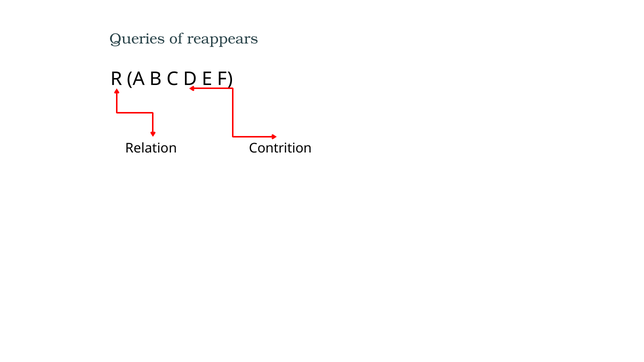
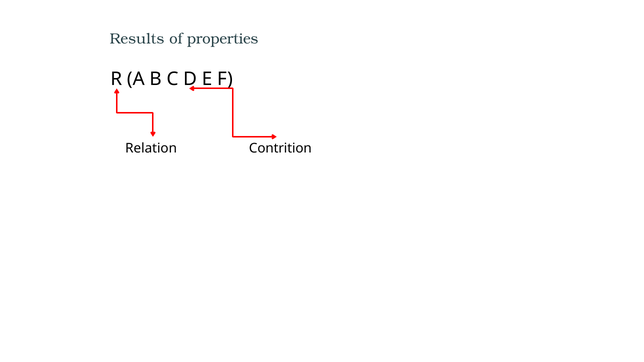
Queries: Queries -> Results
reappears: reappears -> properties
